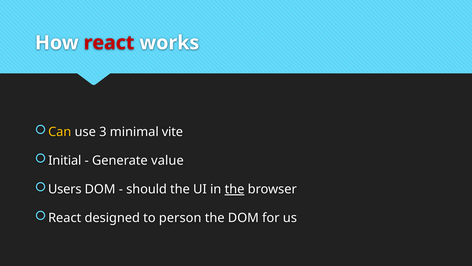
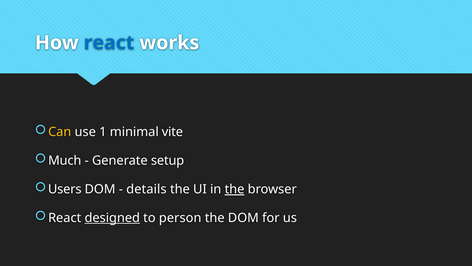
react at (109, 43) colour: red -> blue
3: 3 -> 1
Initial: Initial -> Much
value: value -> setup
should: should -> details
designed underline: none -> present
